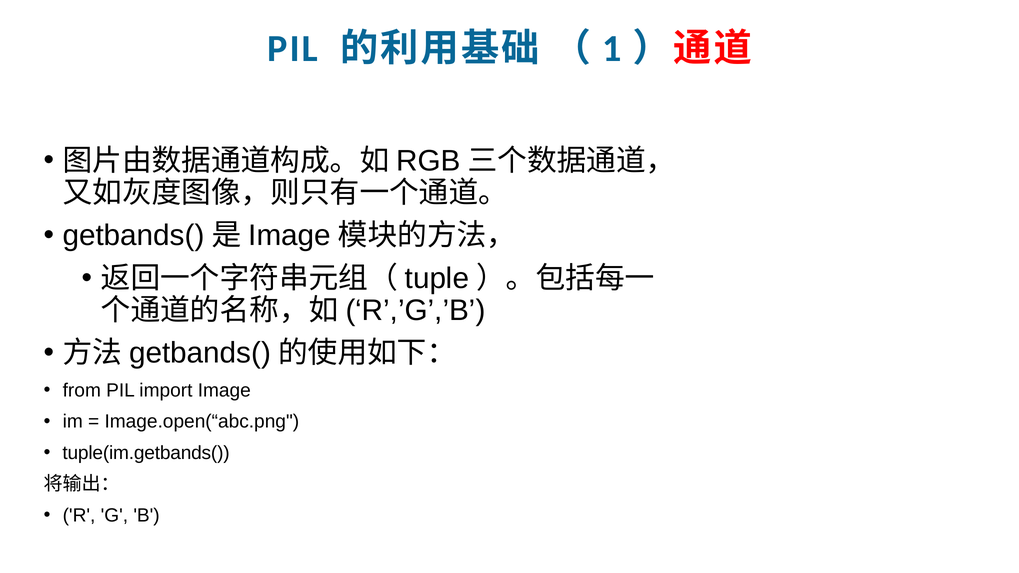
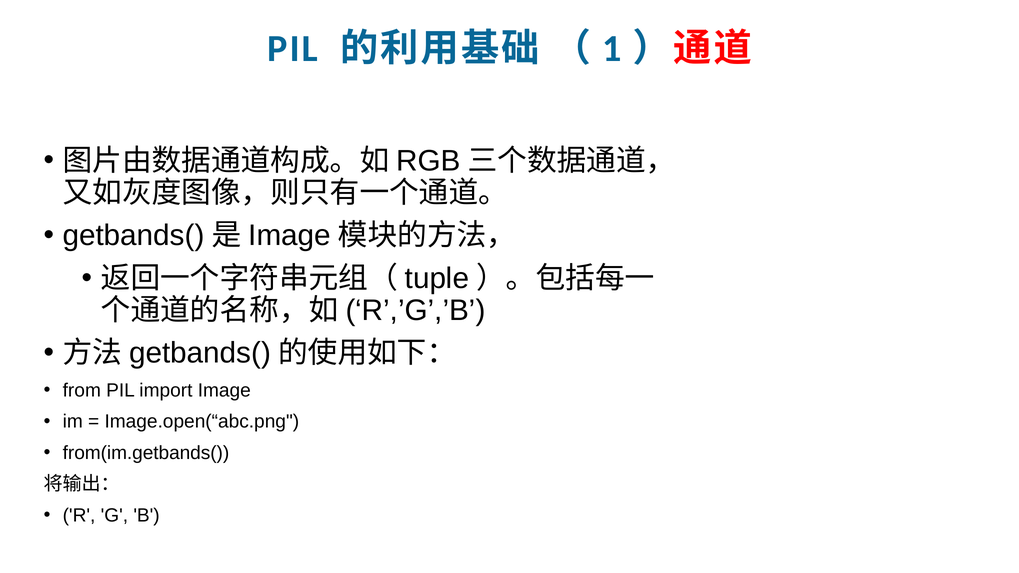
tuple(im.getbands(: tuple(im.getbands( -> from(im.getbands(
